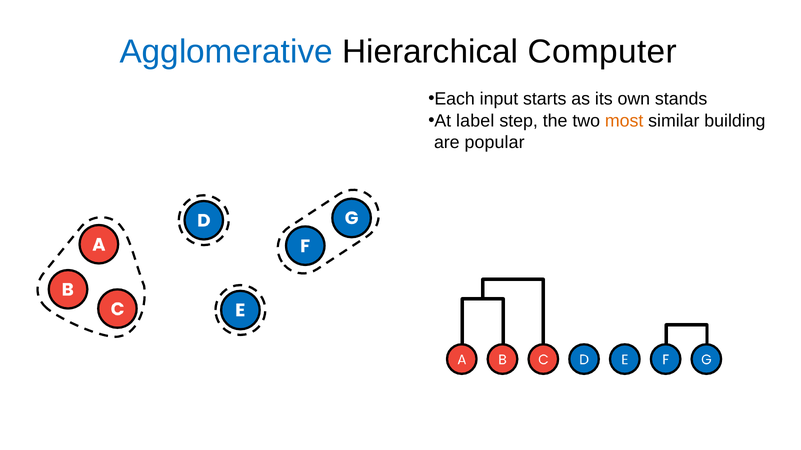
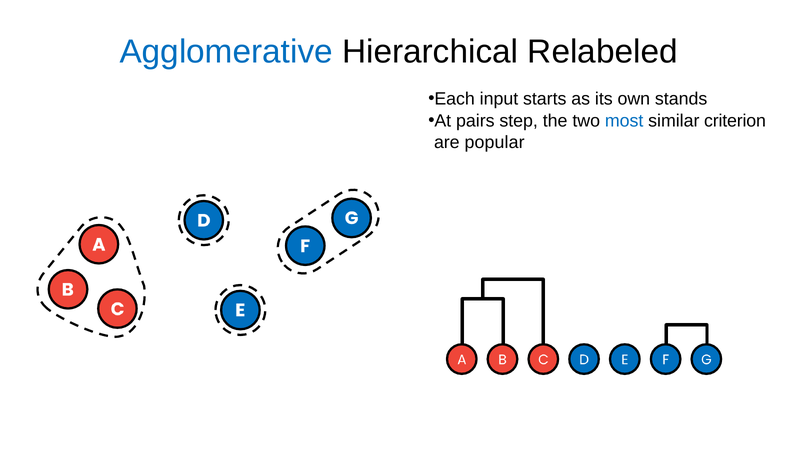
Computer: Computer -> Relabeled
label: label -> pairs
most colour: orange -> blue
building: building -> criterion
